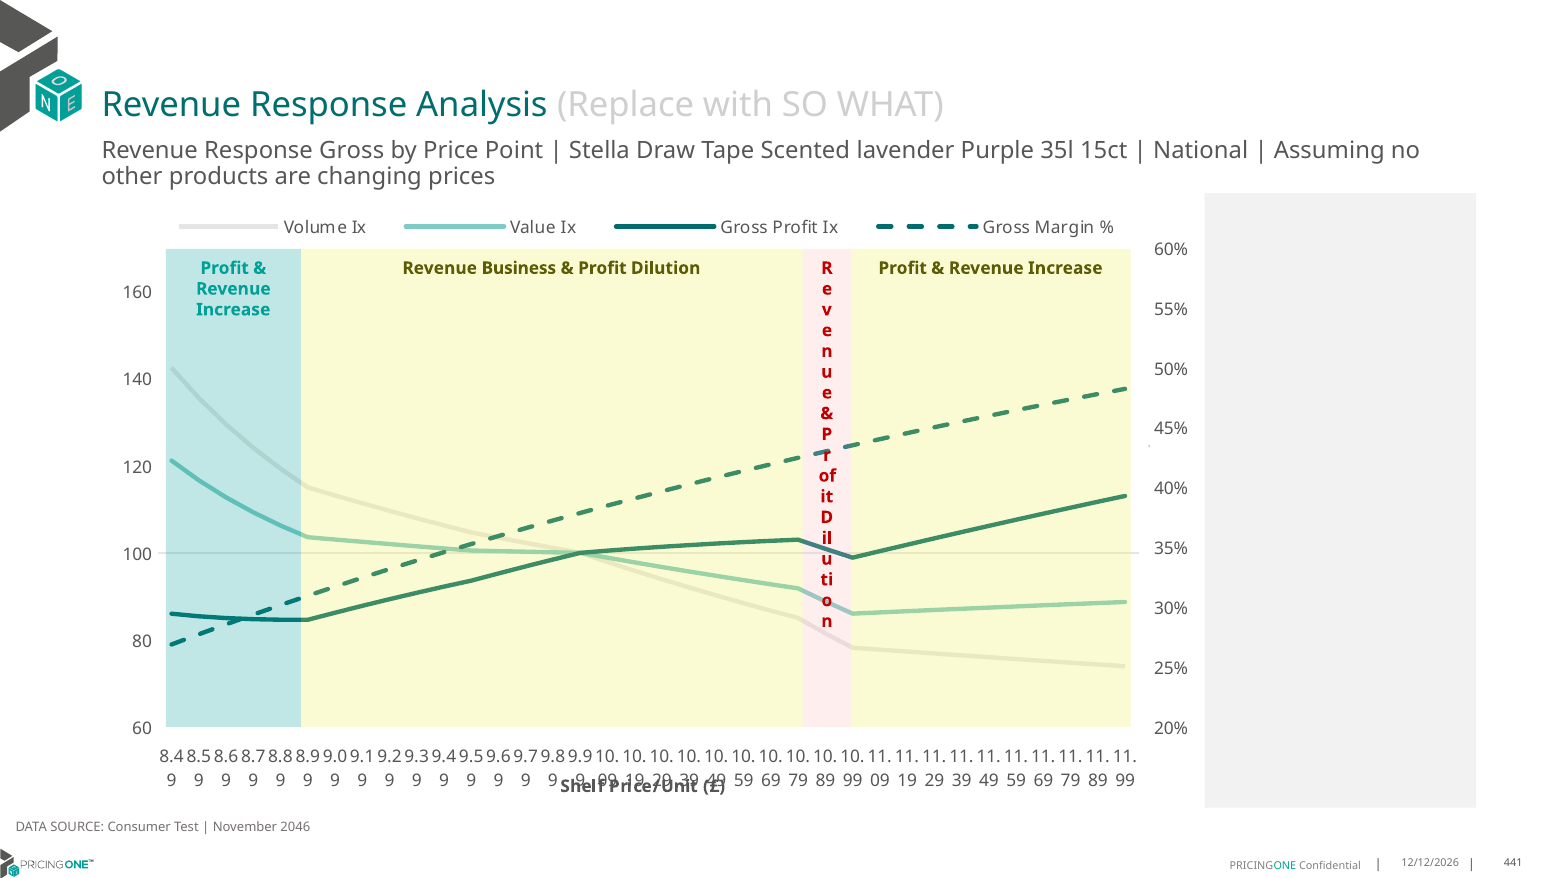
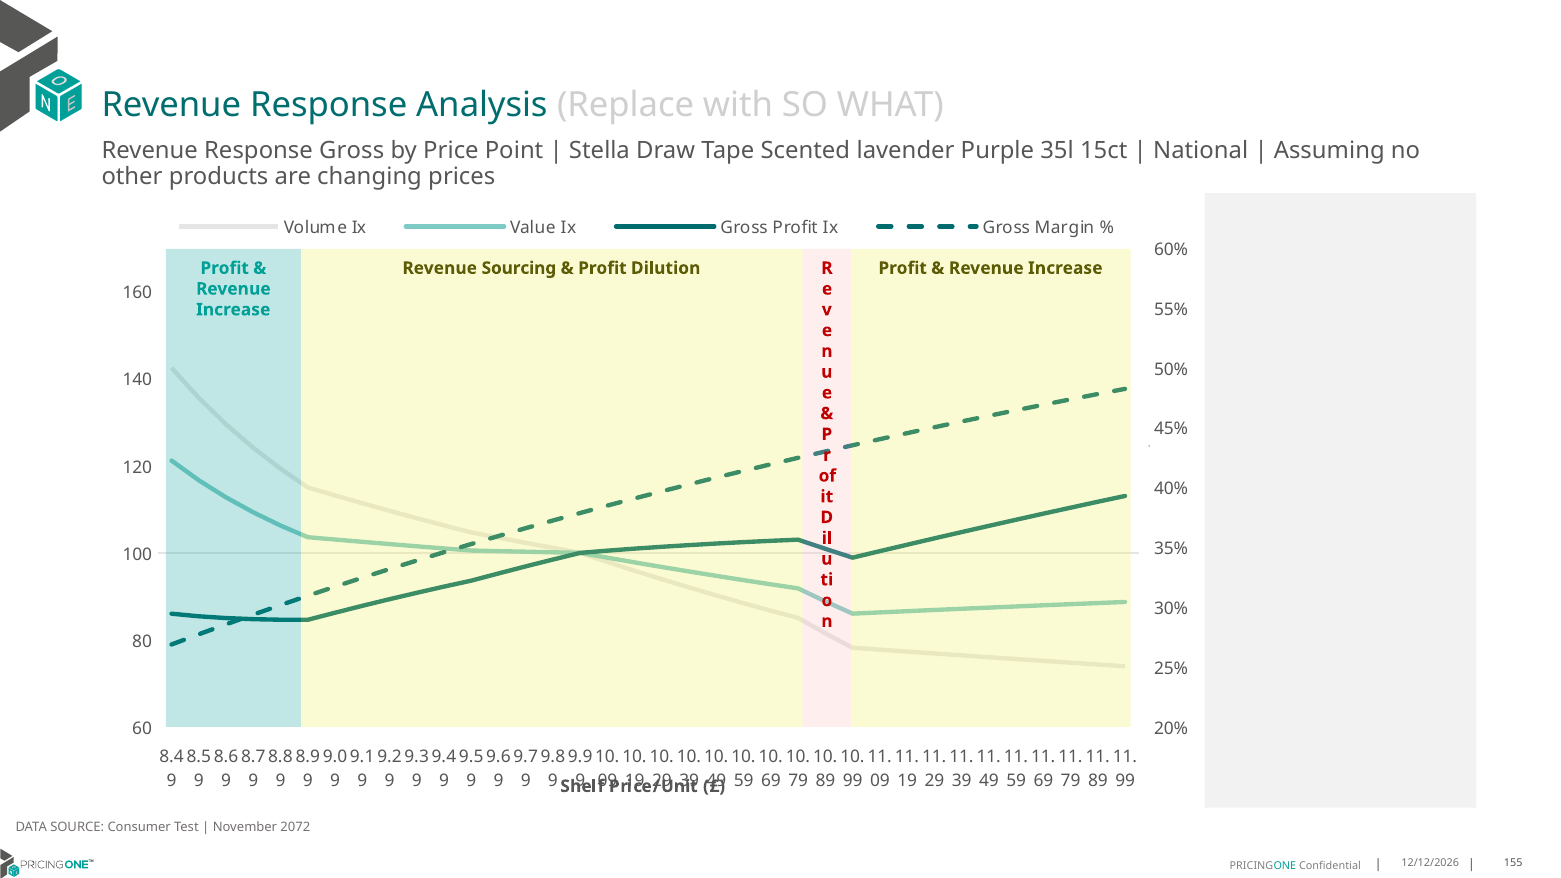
Business: Business -> Sourcing
2046: 2046 -> 2072
441: 441 -> 155
